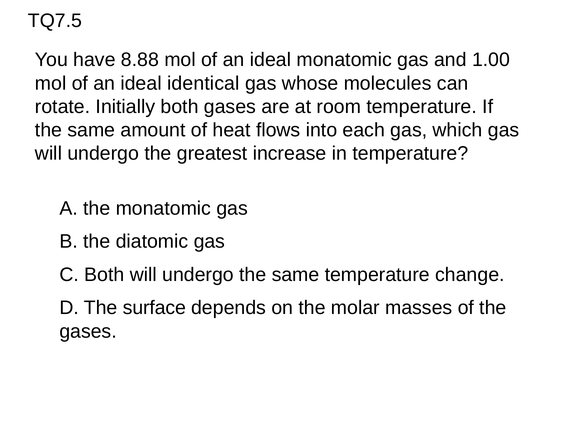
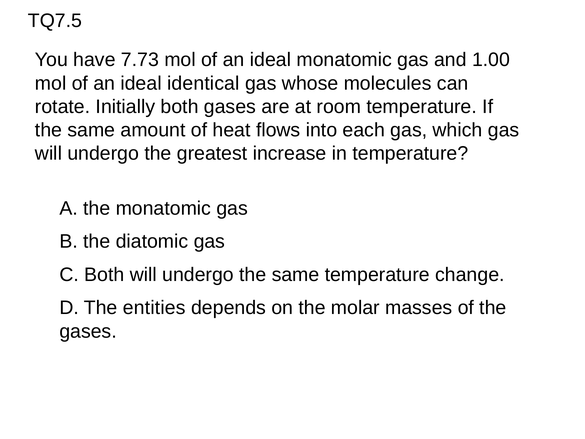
8.88: 8.88 -> 7.73
surface: surface -> entities
